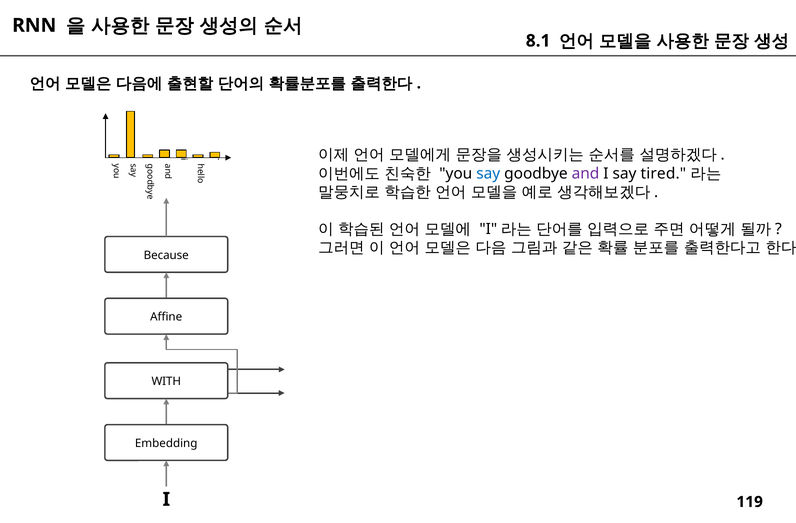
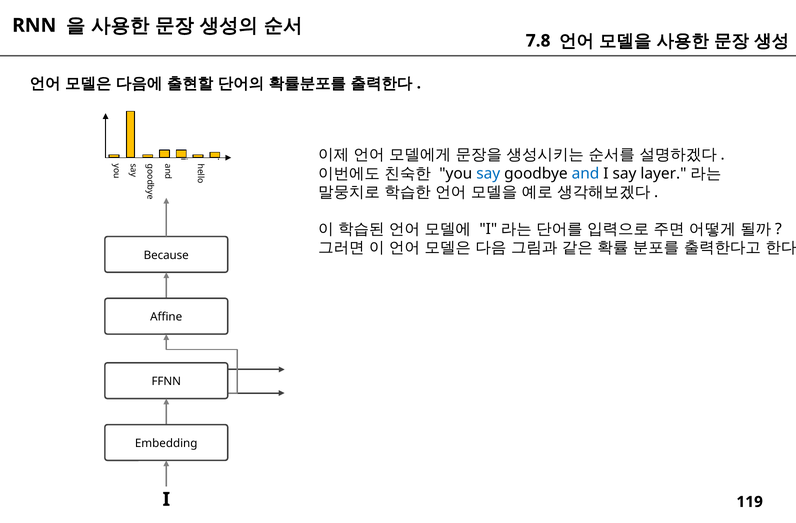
8.1: 8.1 -> 7.8
and colour: purple -> blue
tired: tired -> layer
WITH: WITH -> FFNN
